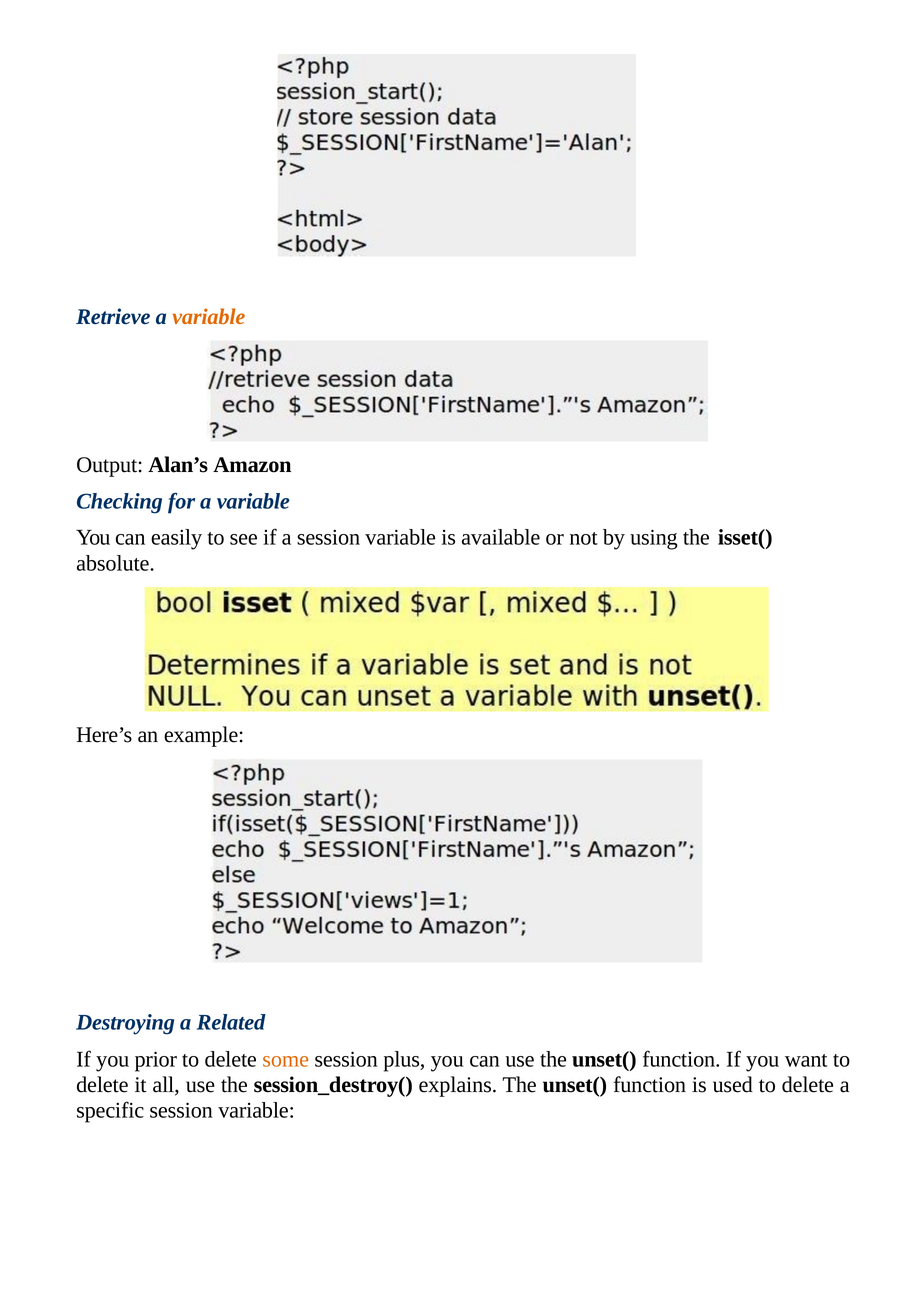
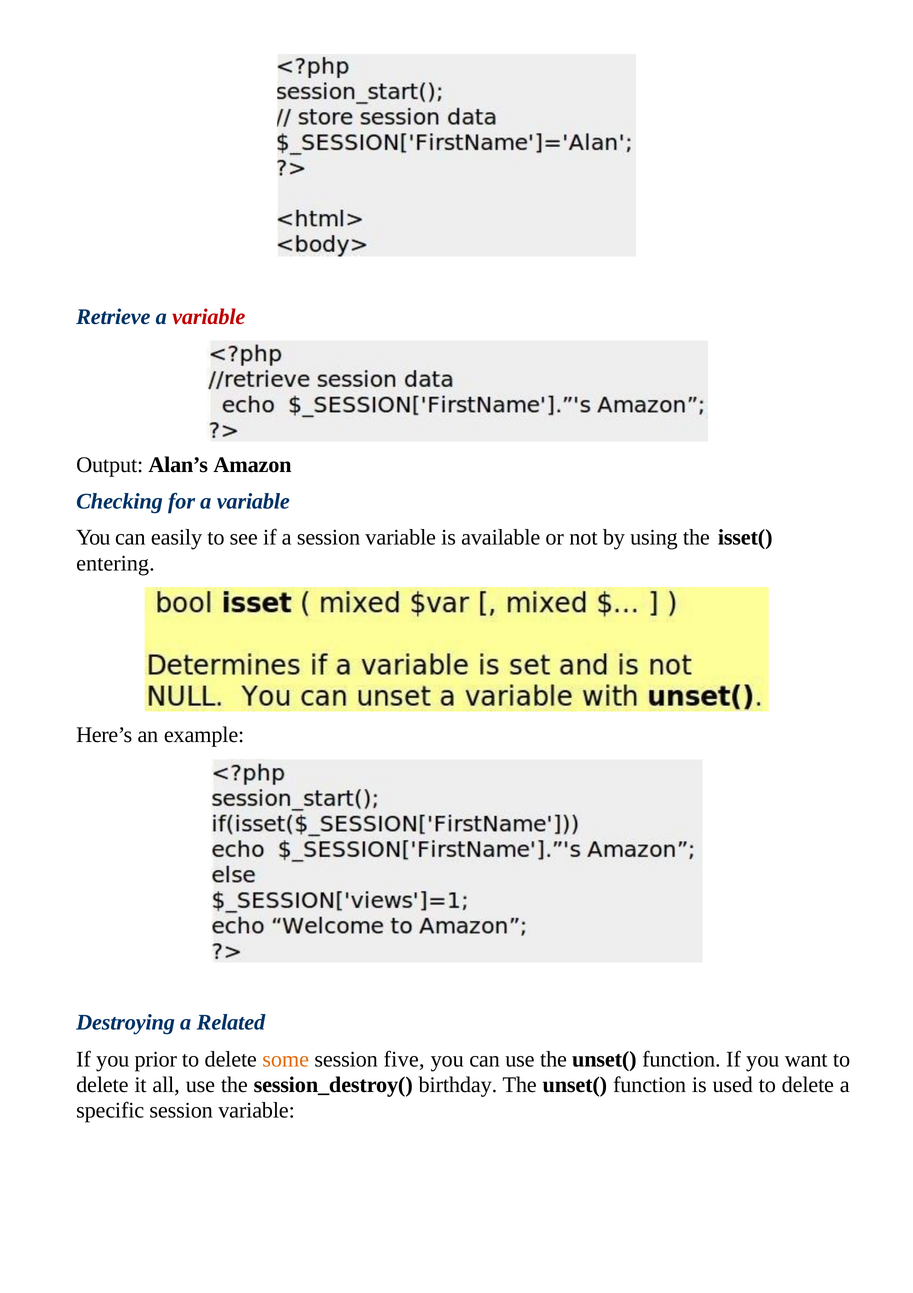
variable at (209, 316) colour: orange -> red
absolute: absolute -> entering
plus: plus -> five
explains: explains -> birthday
